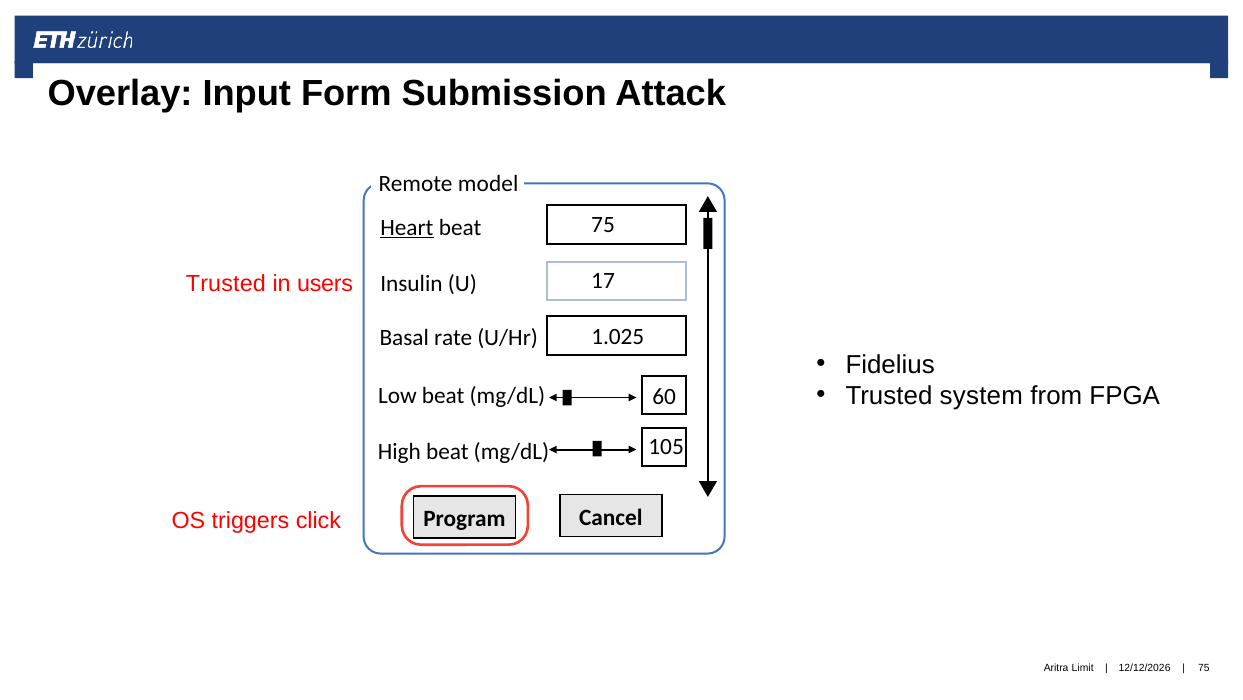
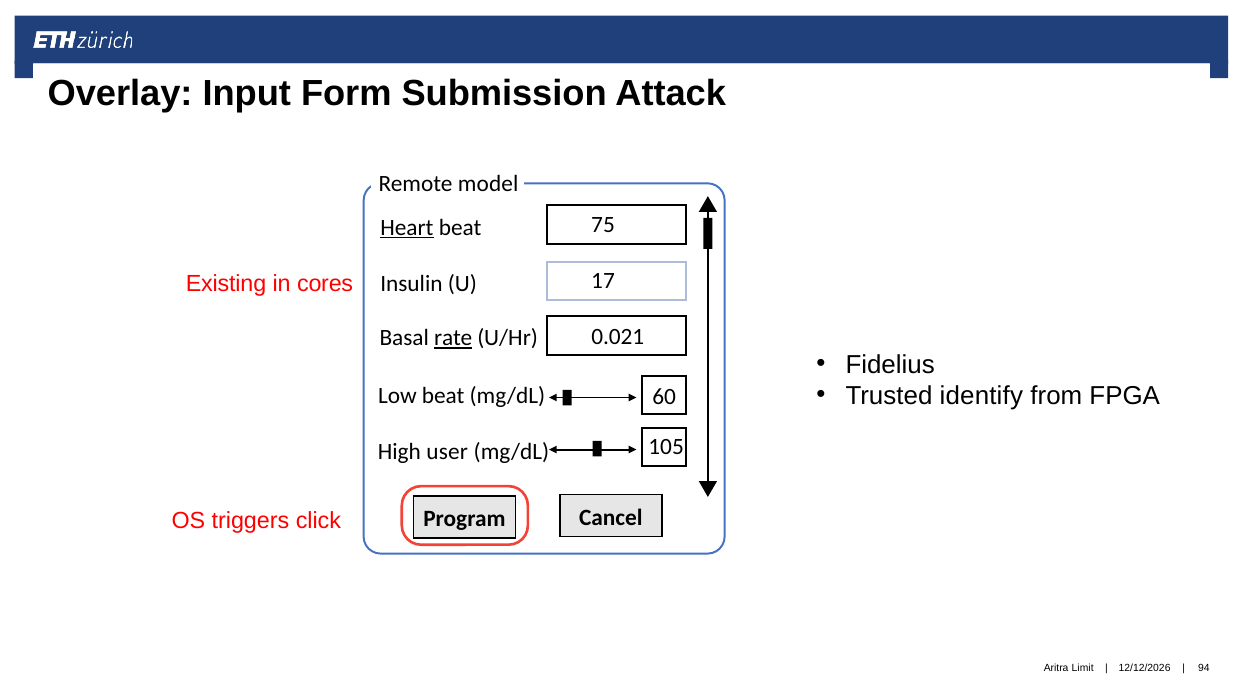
Trusted at (226, 283): Trusted -> Existing
users: users -> cores
1.025: 1.025 -> 0.021
rate underline: none -> present
system: system -> identify
High beat: beat -> user
75 at (1204, 668): 75 -> 94
